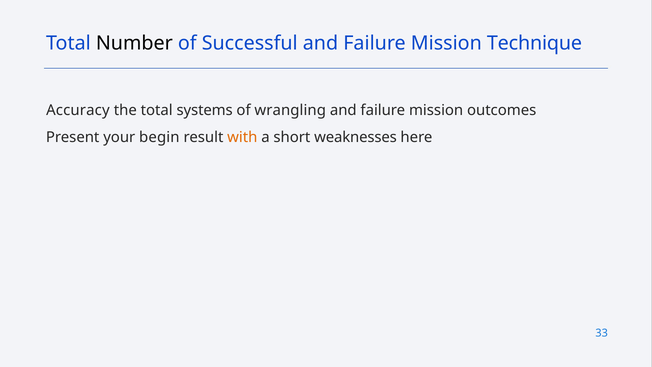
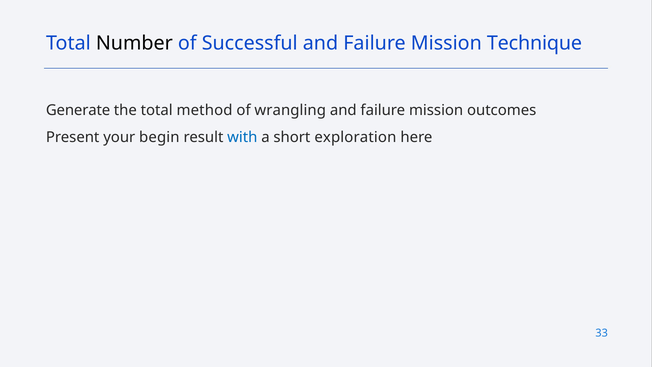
Accuracy: Accuracy -> Generate
systems: systems -> method
with colour: orange -> blue
weaknesses: weaknesses -> exploration
